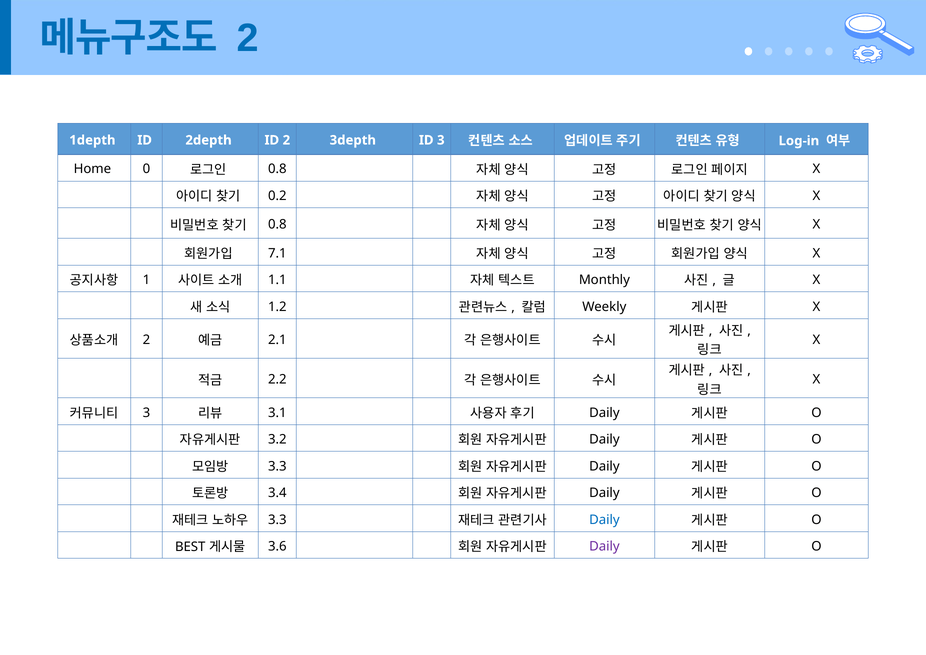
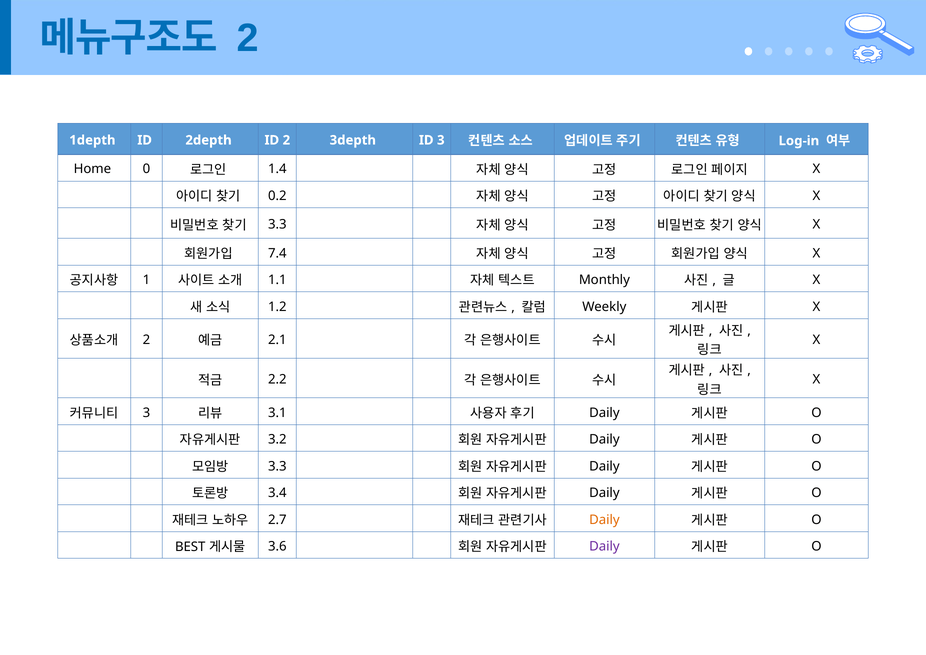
0.8 at (277, 169): 0.8 -> 1.4
0.8 at (277, 224): 0.8 -> 3.3
7.1: 7.1 -> 7.4
3.3 at (277, 519): 3.3 -> 2.7
Daily at (604, 519) colour: blue -> orange
